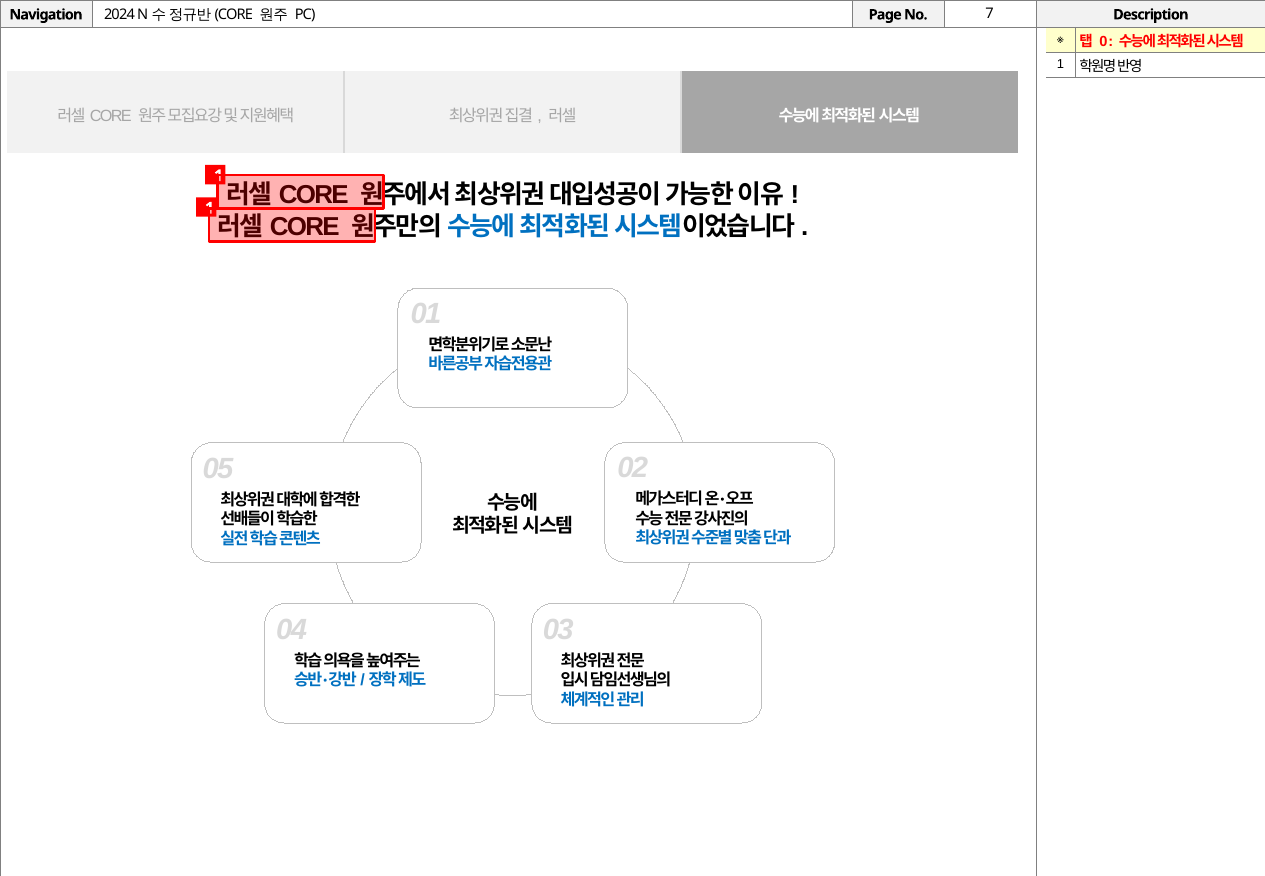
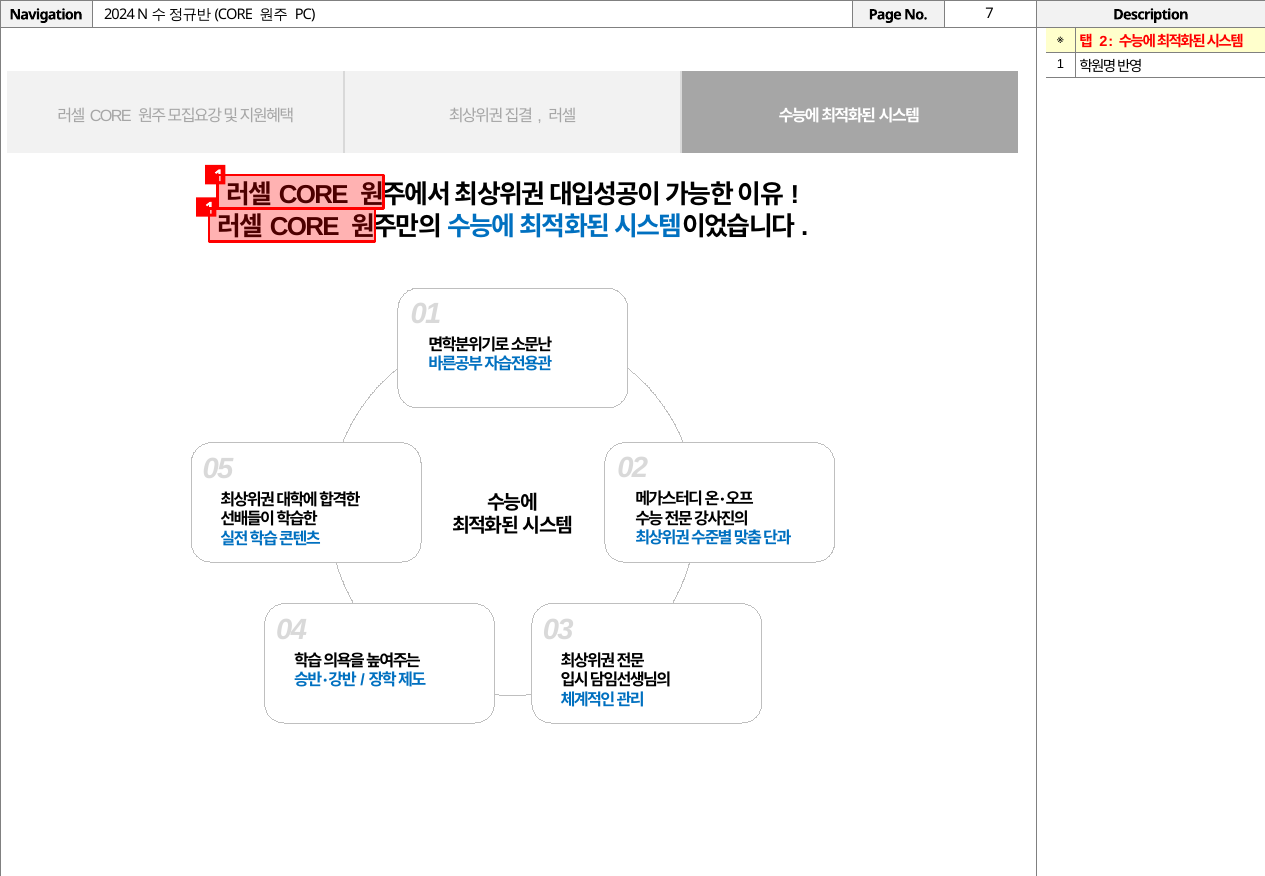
0: 0 -> 2
